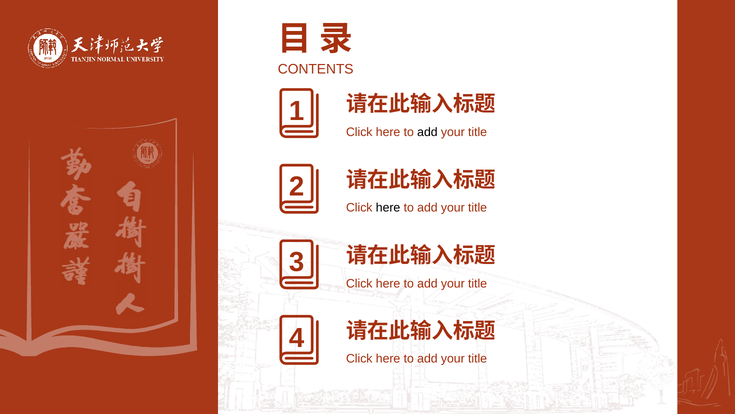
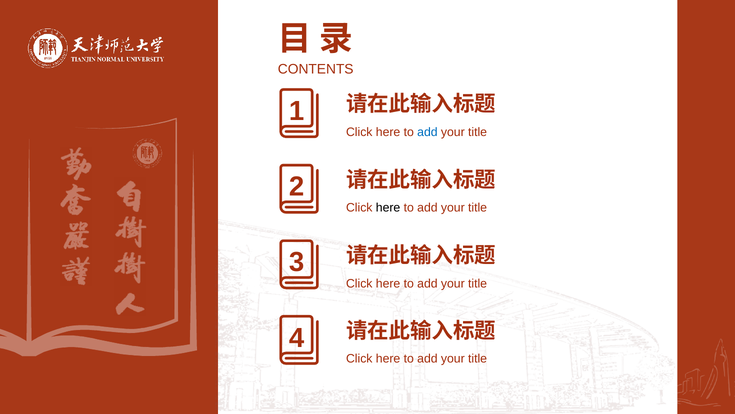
add at (427, 132) colour: black -> blue
